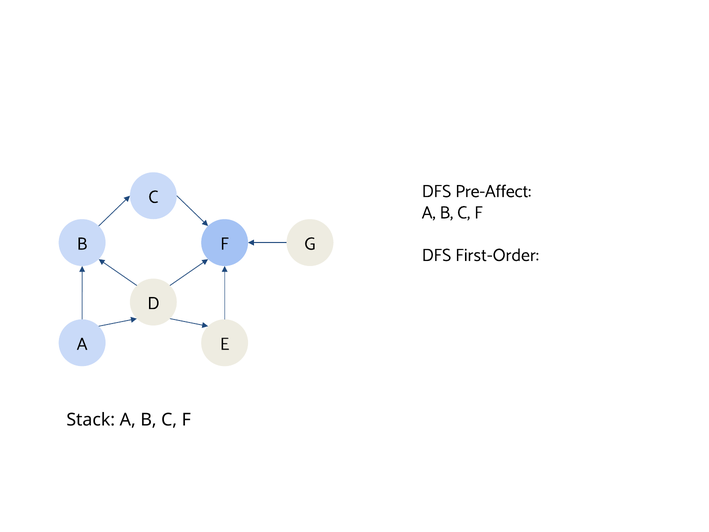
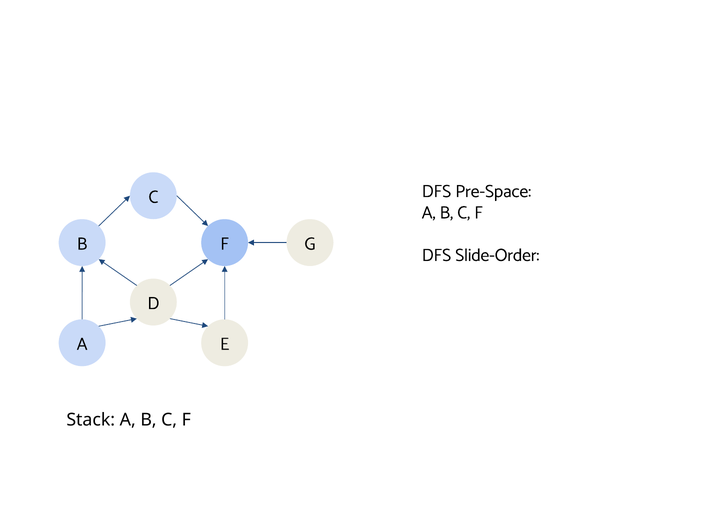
Pre-Affect: Pre-Affect -> Pre-Space
First-Order: First-Order -> Slide-Order
